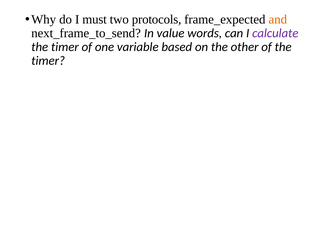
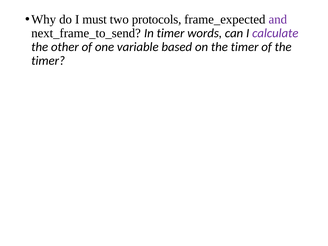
and colour: orange -> purple
In value: value -> timer
timer at (65, 47): timer -> other
on the other: other -> timer
